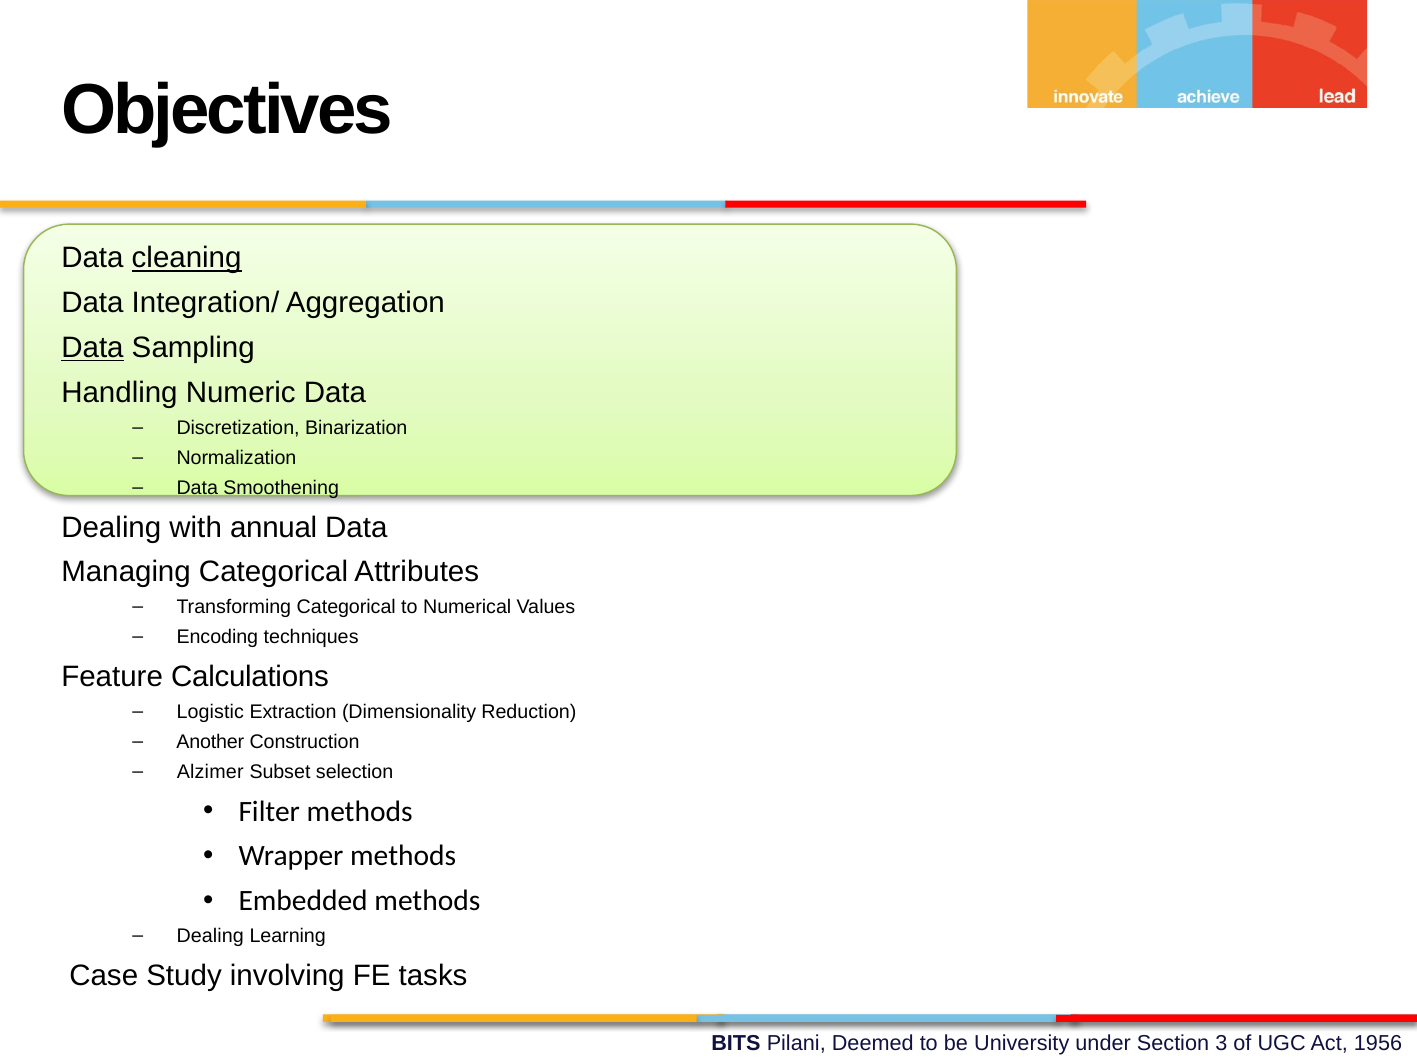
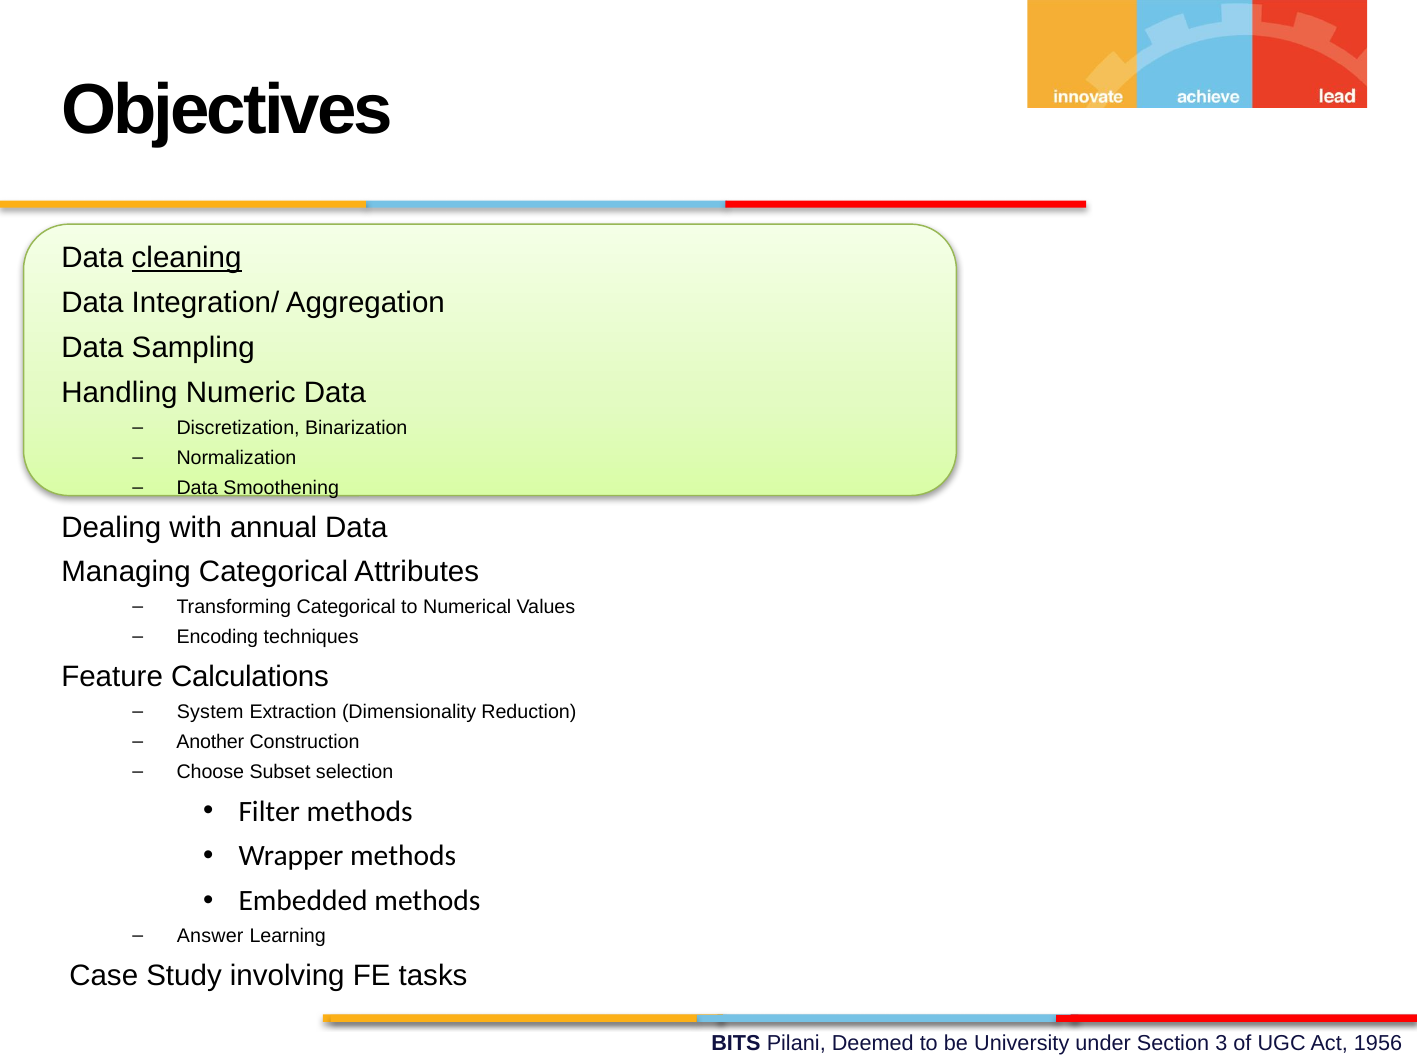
Data at (93, 348) underline: present -> none
Logistic: Logistic -> System
Alzimer: Alzimer -> Choose
Dealing at (210, 937): Dealing -> Answer
